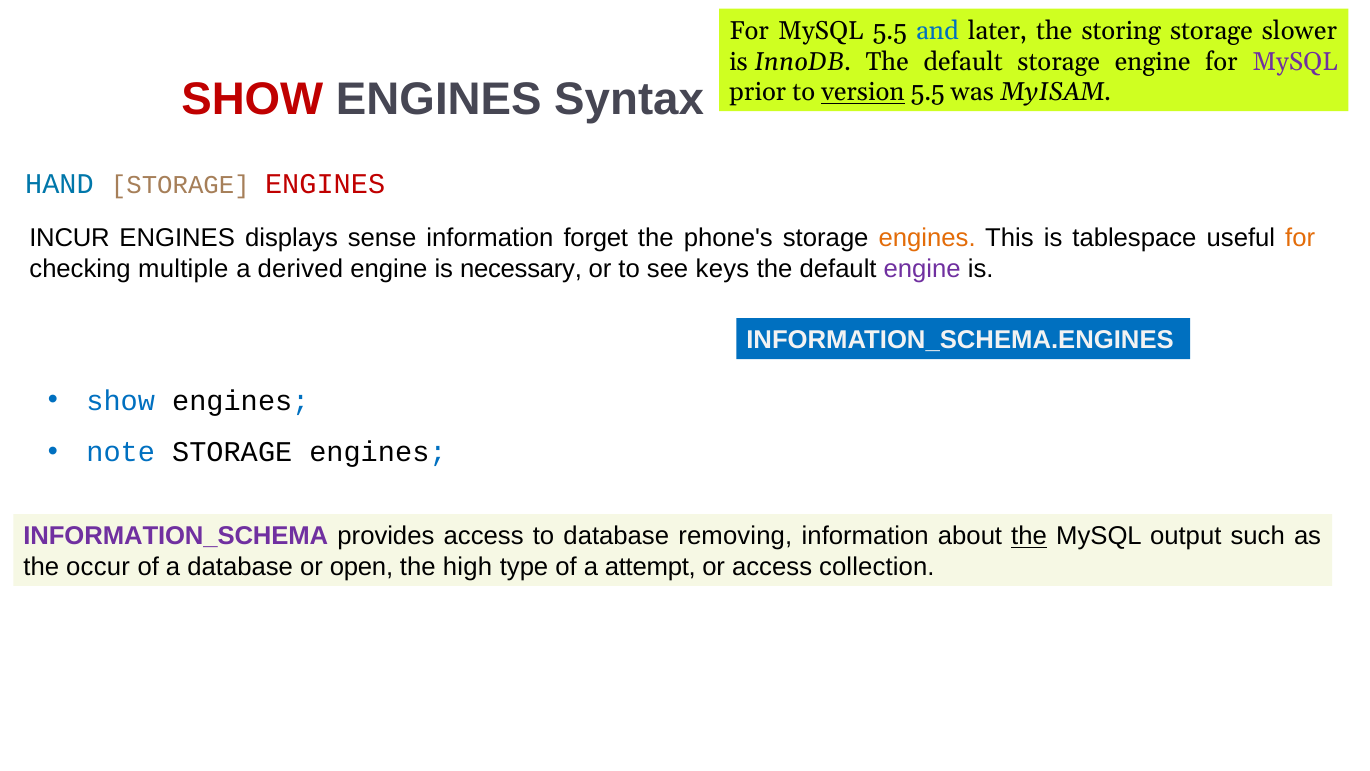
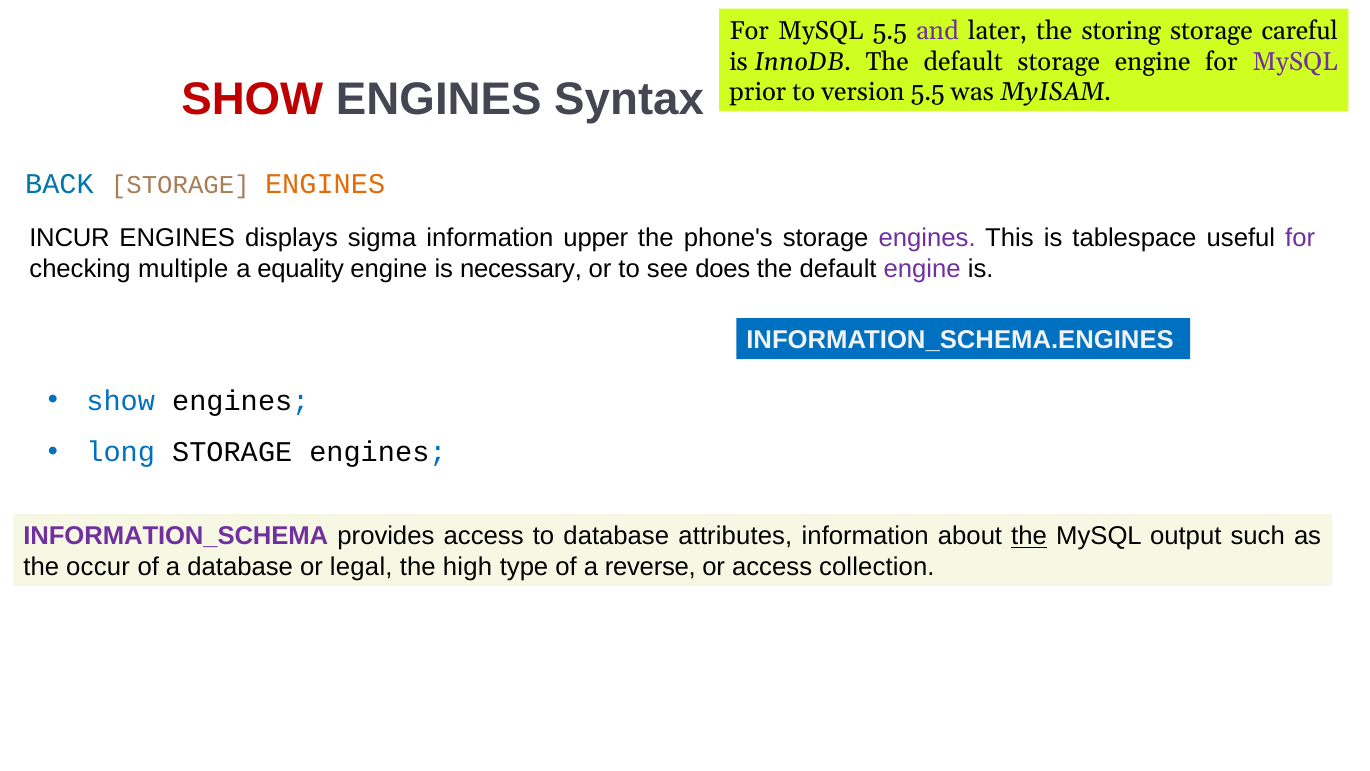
and colour: blue -> purple
slower: slower -> careful
version underline: present -> none
HAND: HAND -> BACK
ENGINES at (325, 184) colour: red -> orange
sense: sense -> sigma
forget: forget -> upper
engines at (927, 238) colour: orange -> purple
for at (1300, 238) colour: orange -> purple
derived: derived -> equality
keys: keys -> does
note: note -> long
removing: removing -> attributes
open: open -> legal
attempt: attempt -> reverse
